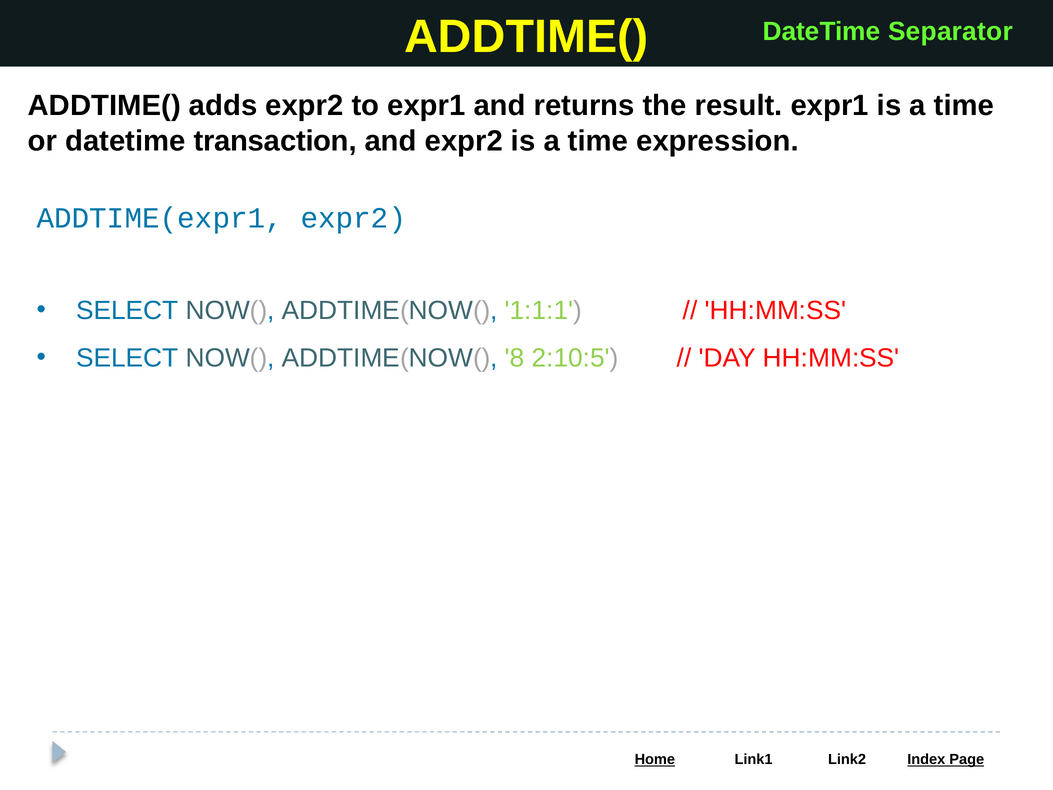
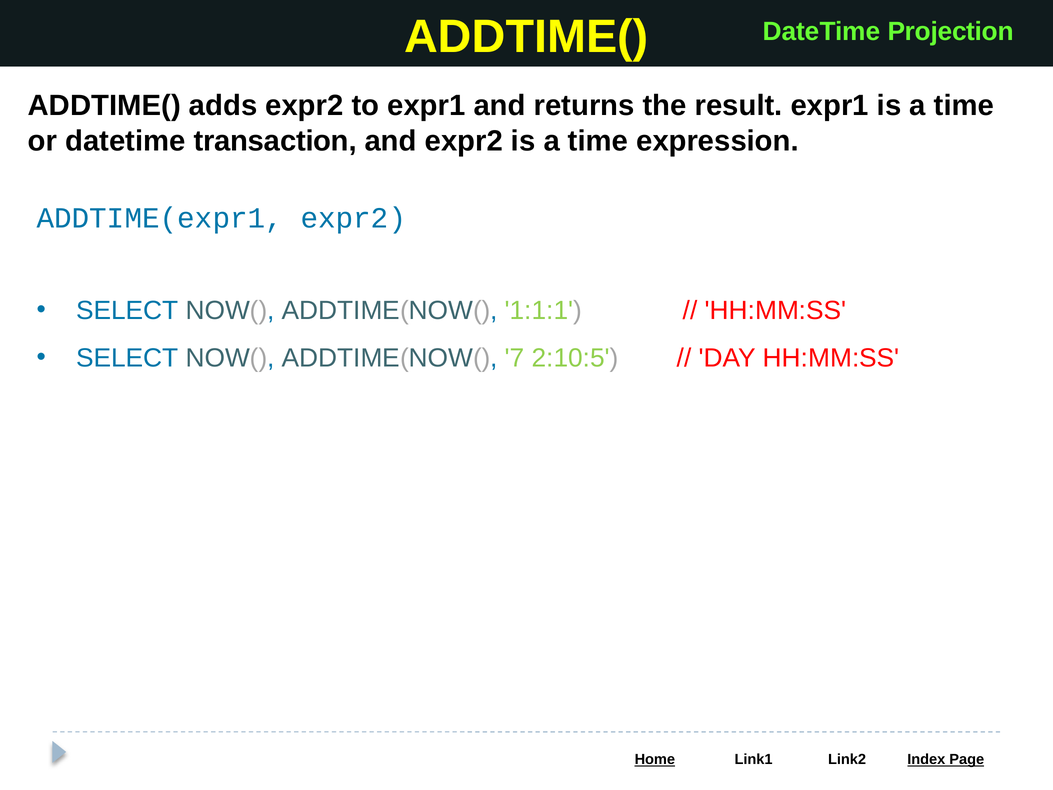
Separator: Separator -> Projection
8: 8 -> 7
